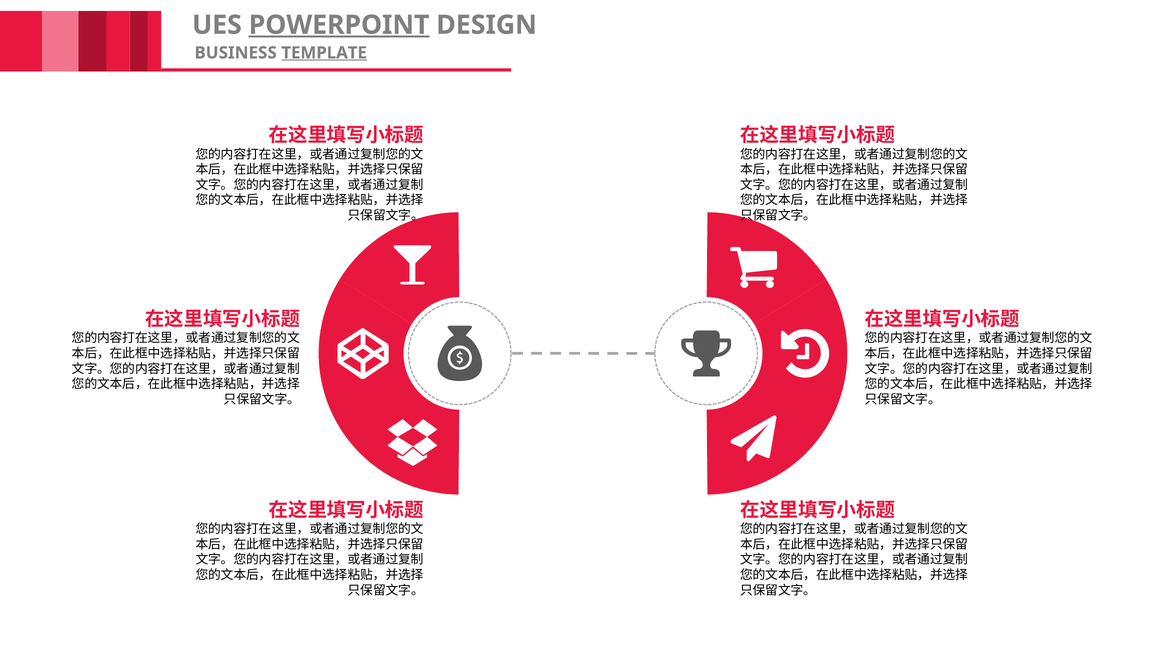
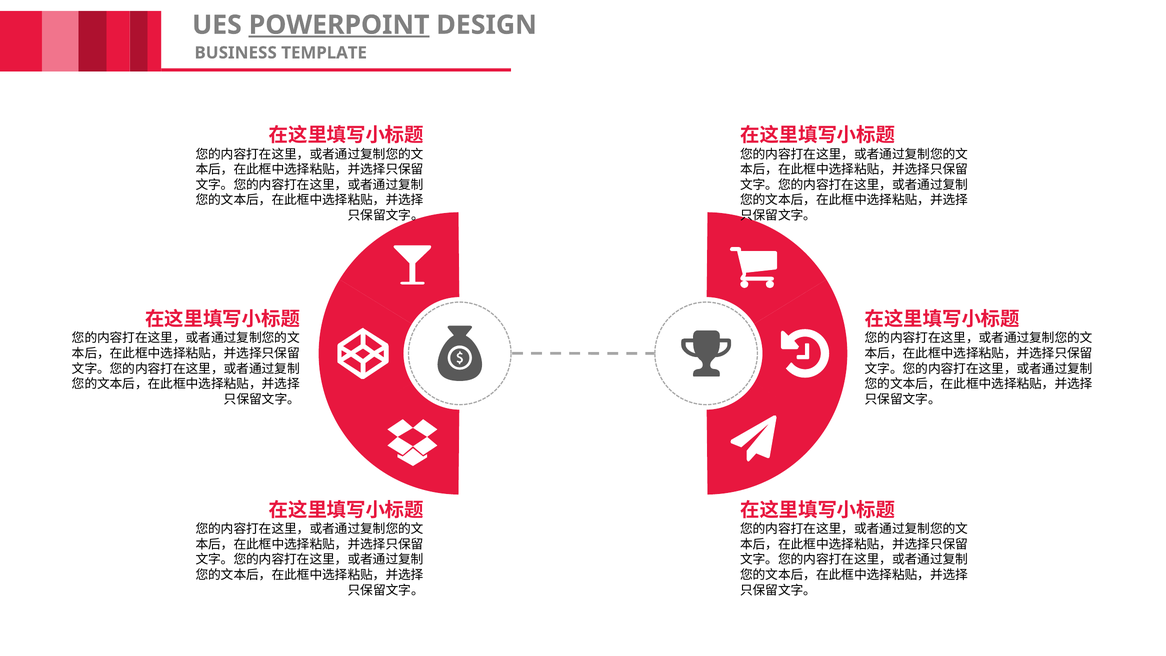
TEMPLATE underline: present -> none
